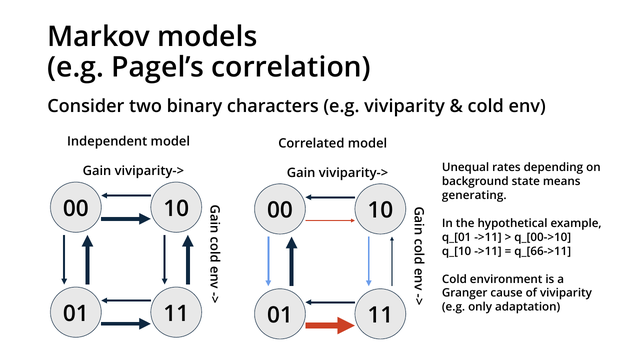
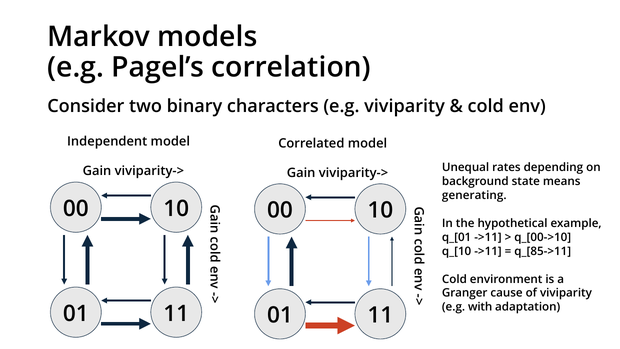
q_[66->11: q_[66->11 -> q_[85->11
only: only -> with
